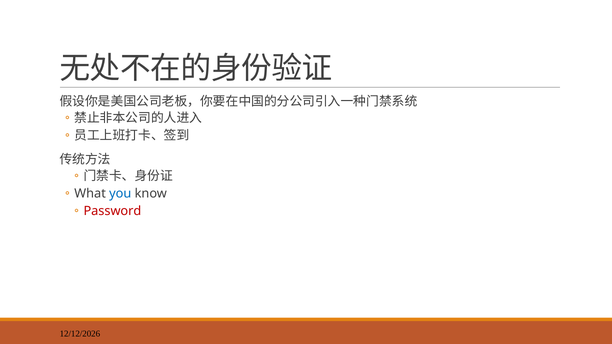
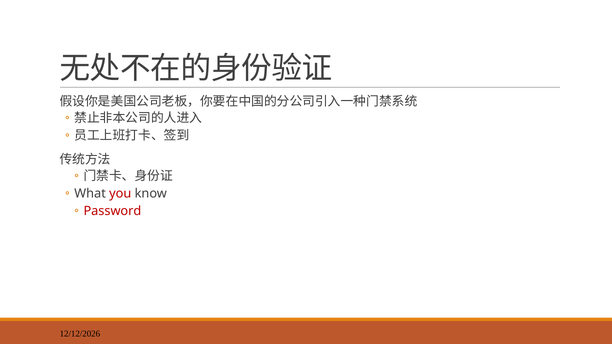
you colour: blue -> red
